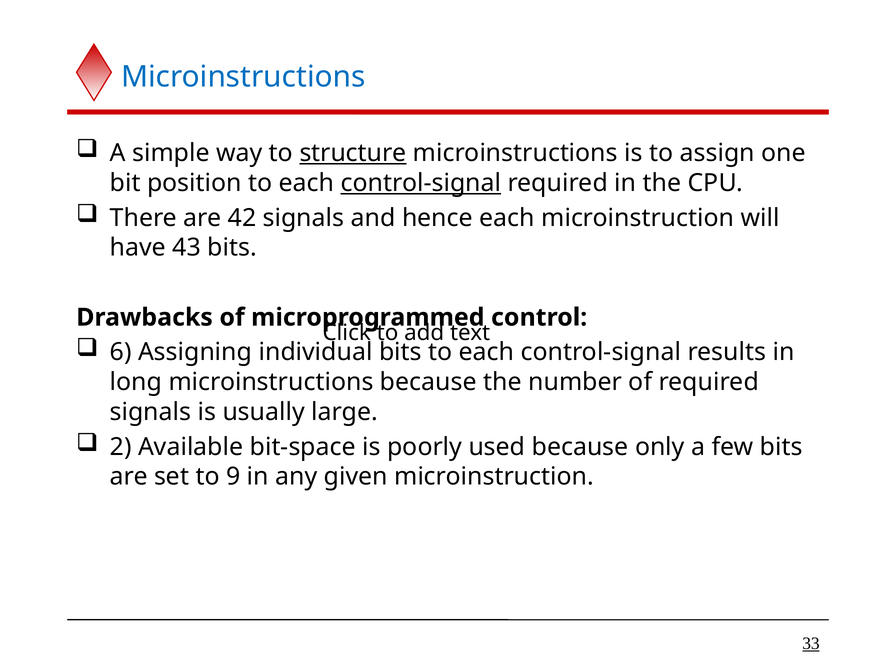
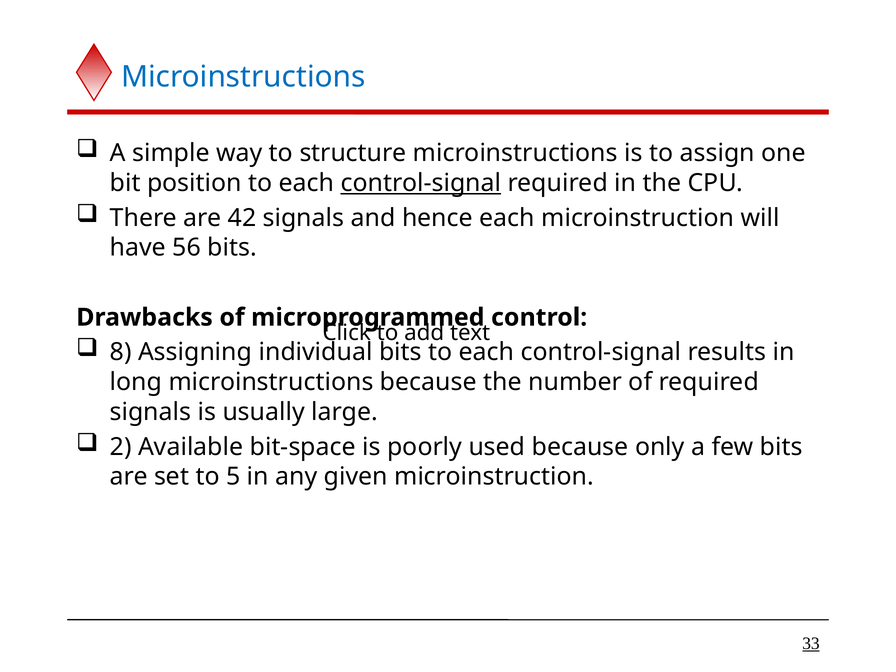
structure underline: present -> none
43: 43 -> 56
6: 6 -> 8
9: 9 -> 5
